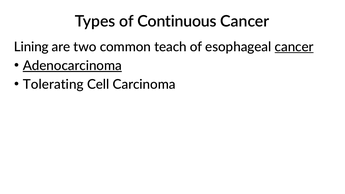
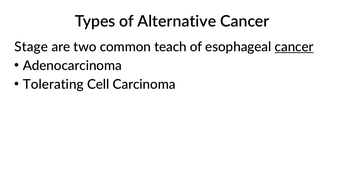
Continuous: Continuous -> Alternative
Lining: Lining -> Stage
Adenocarcinoma underline: present -> none
